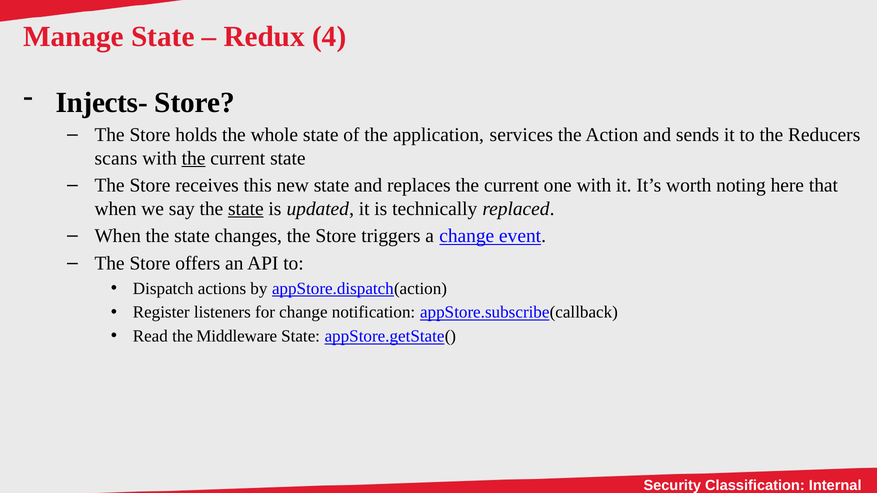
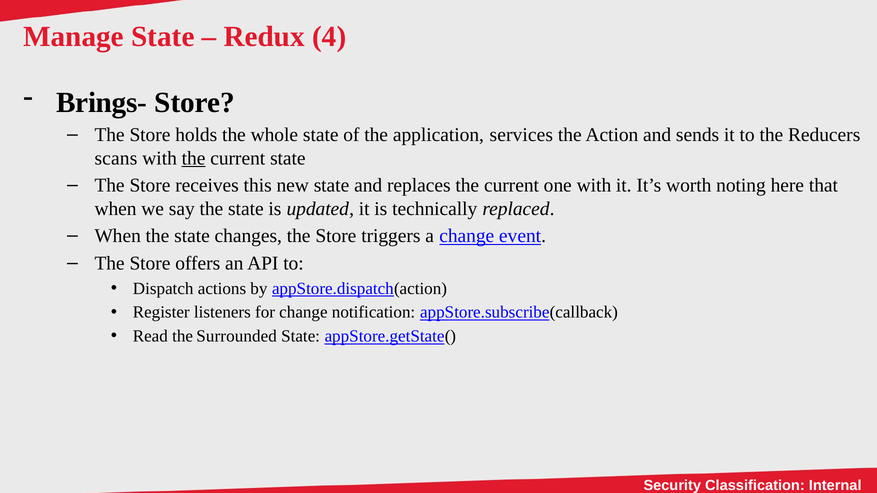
Injects-: Injects- -> Brings-
state at (246, 209) underline: present -> none
Middleware: Middleware -> Surrounded
